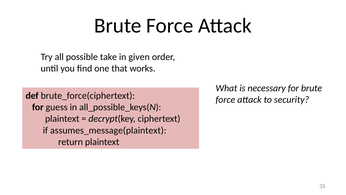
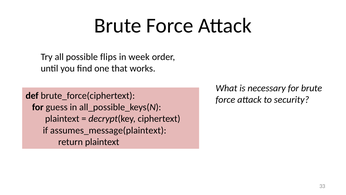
take: take -> flips
given: given -> week
